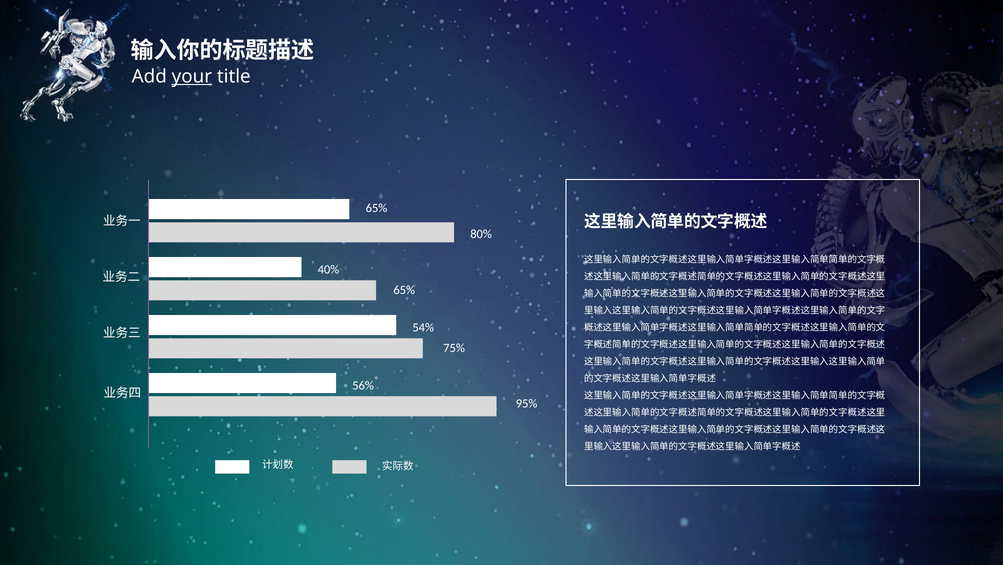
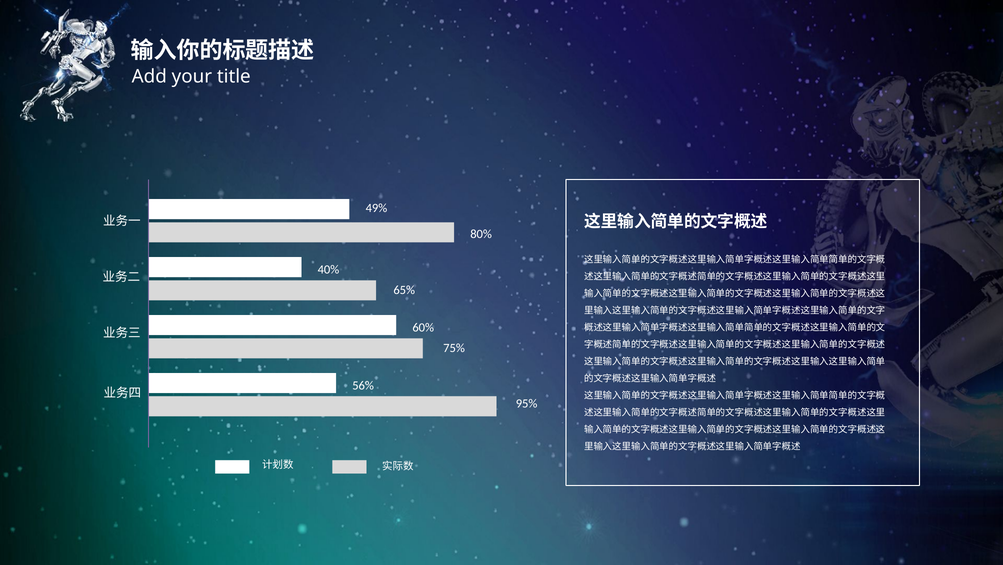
your underline: present -> none
65% at (376, 208): 65% -> 49%
54%: 54% -> 60%
